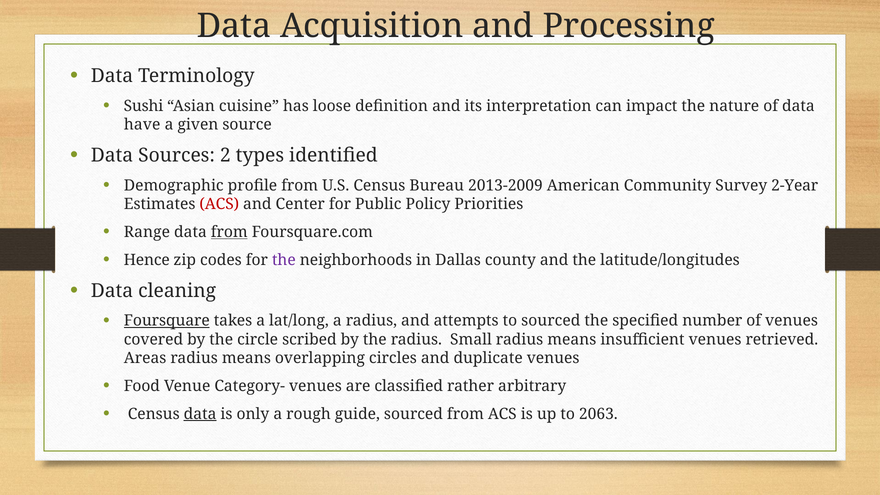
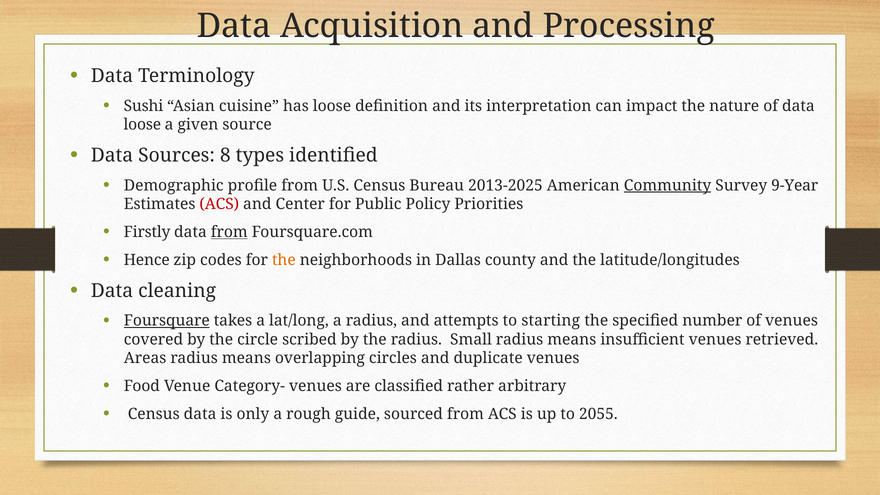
have at (142, 125): have -> loose
2: 2 -> 8
2013-2009: 2013-2009 -> 2013-2025
Community underline: none -> present
2-Year: 2-Year -> 9-Year
Range: Range -> Firstly
the at (284, 260) colour: purple -> orange
to sourced: sourced -> starting
data at (200, 414) underline: present -> none
2063: 2063 -> 2055
